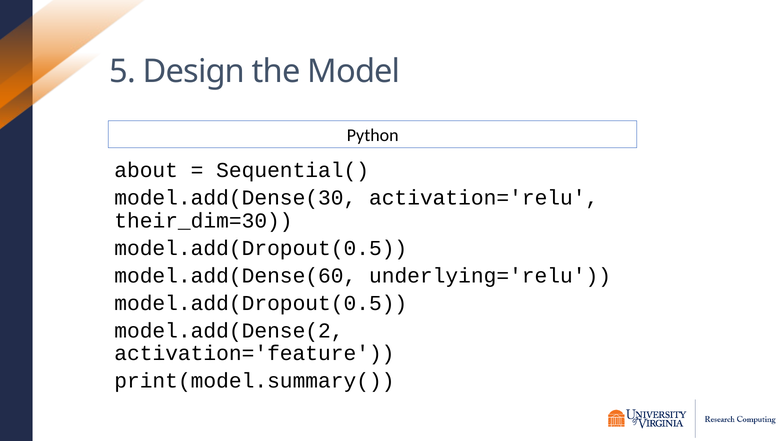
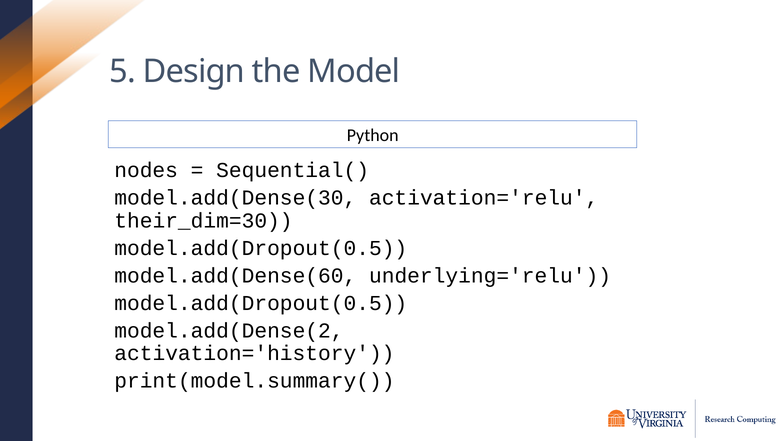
about: about -> nodes
activation='feature: activation='feature -> activation='history
